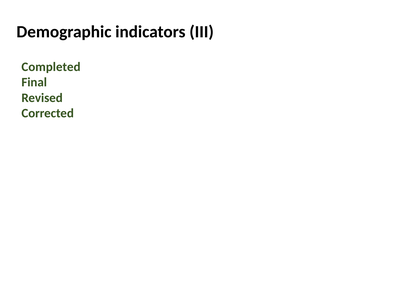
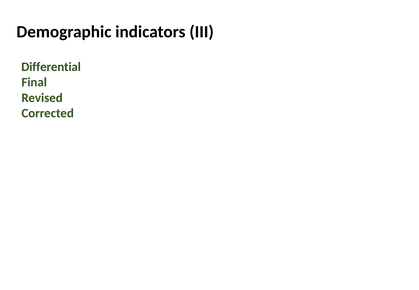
Completed: Completed -> Differential
